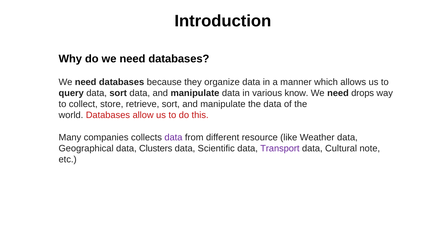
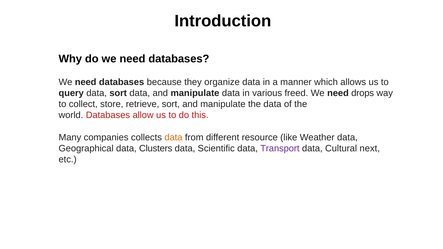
know: know -> freed
data at (173, 137) colour: purple -> orange
note: note -> next
